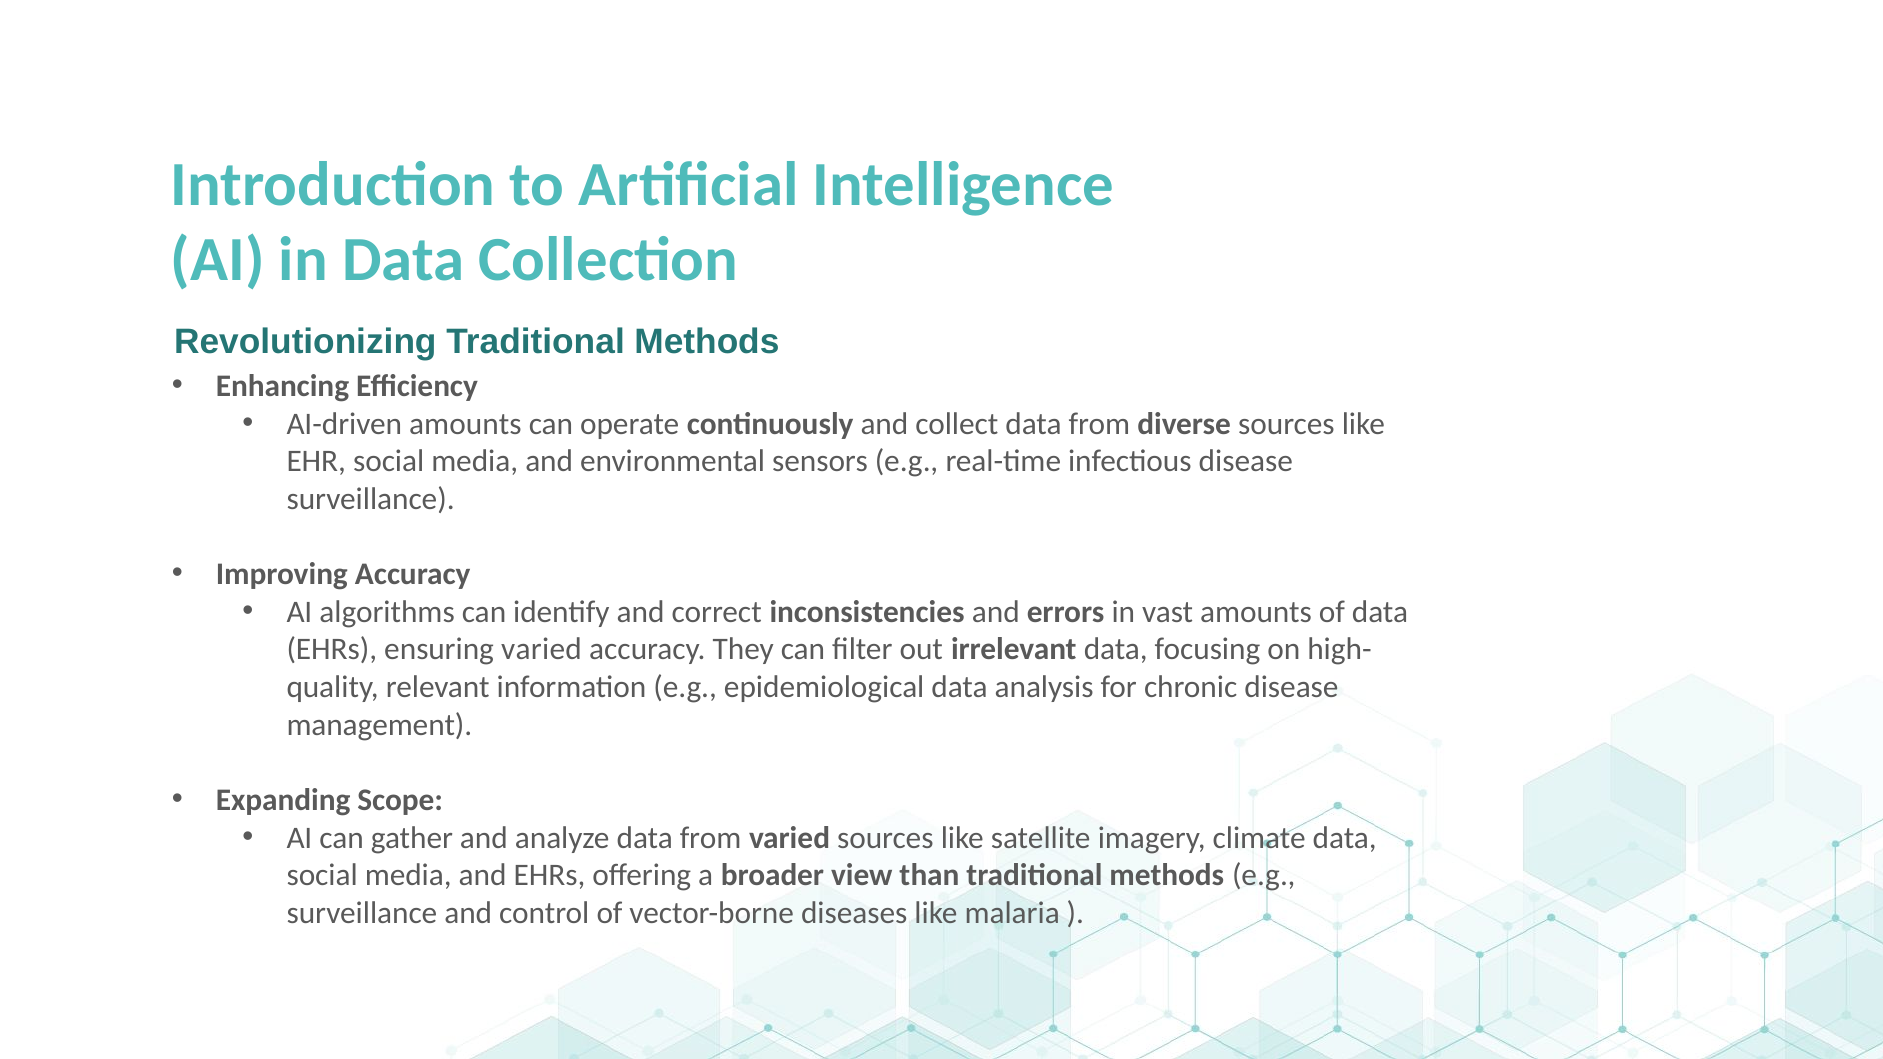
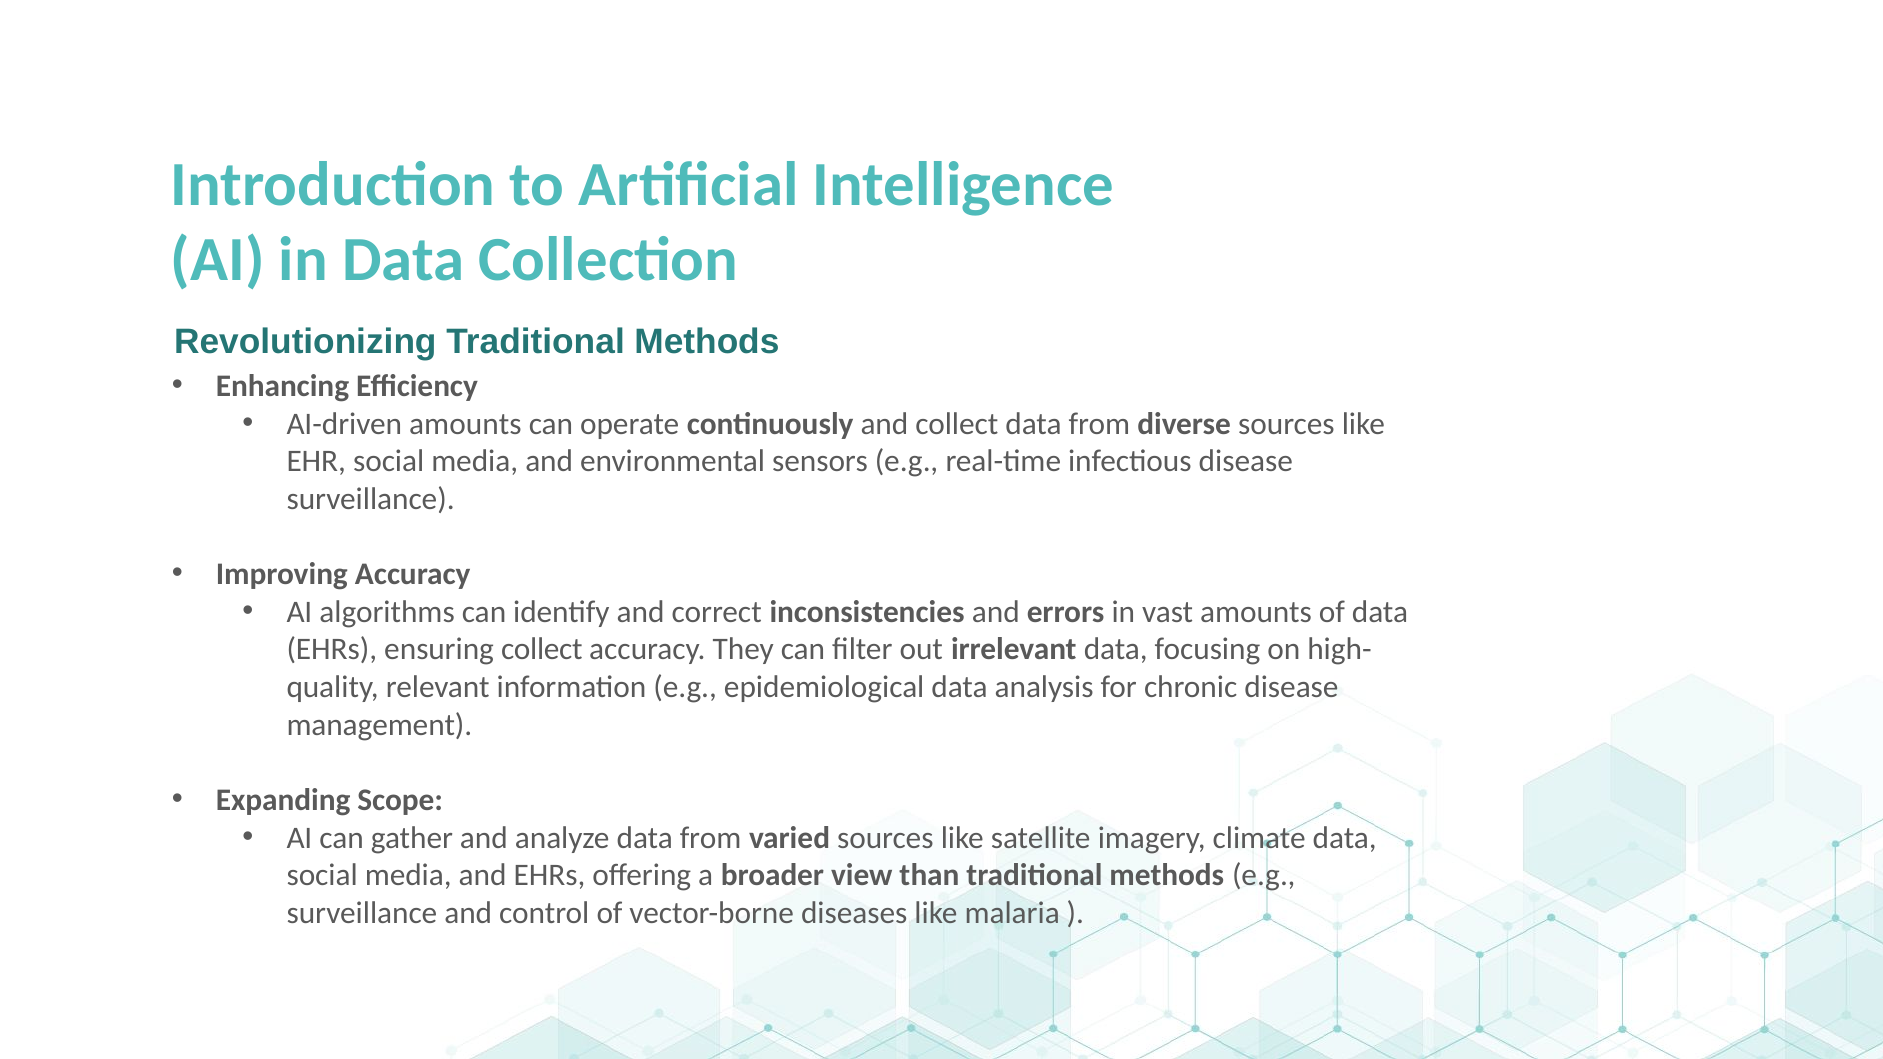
ensuring varied: varied -> collect
